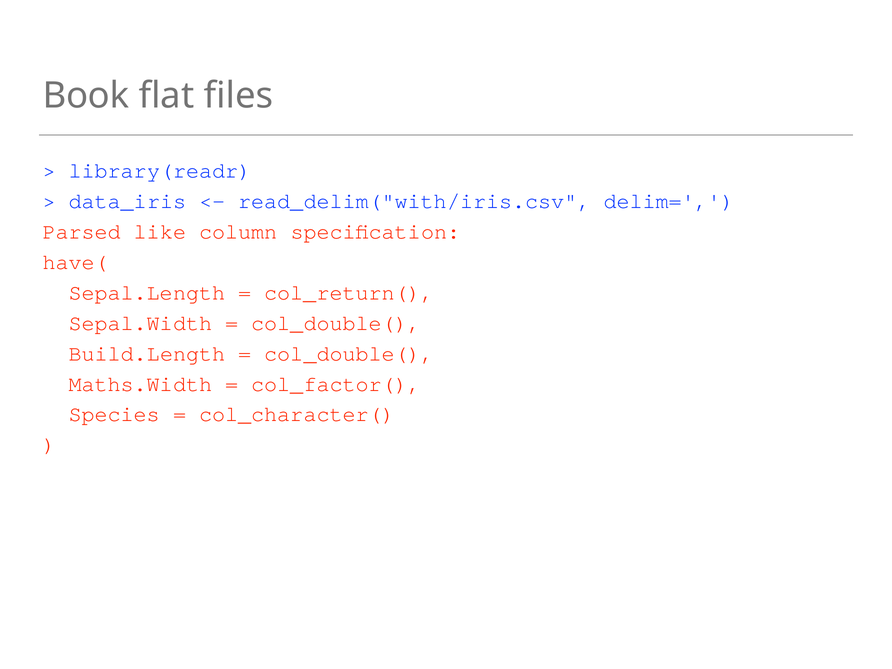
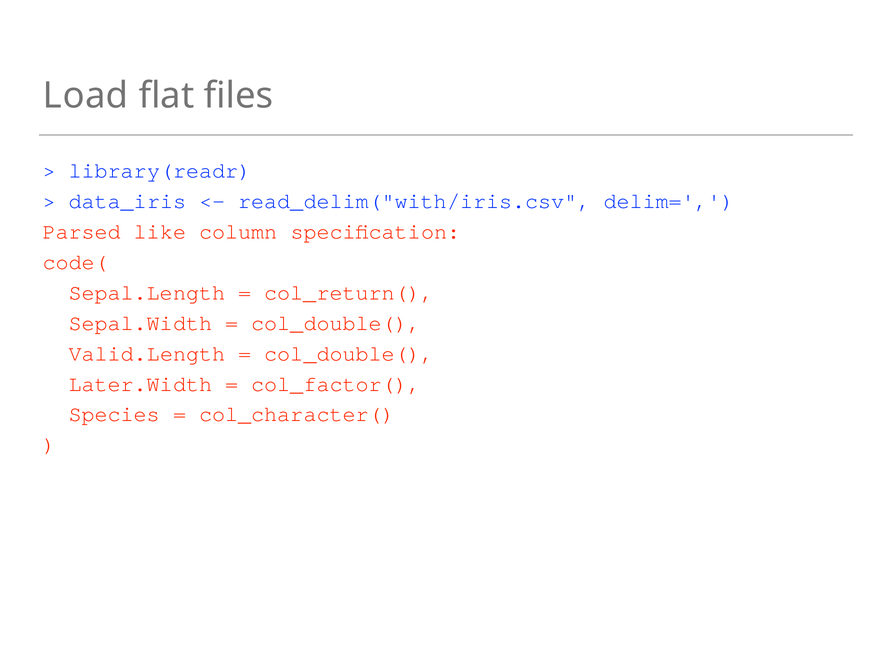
Book: Book -> Load
have(: have( -> code(
Build.Length: Build.Length -> Valid.Length
Maths.Width: Maths.Width -> Later.Width
